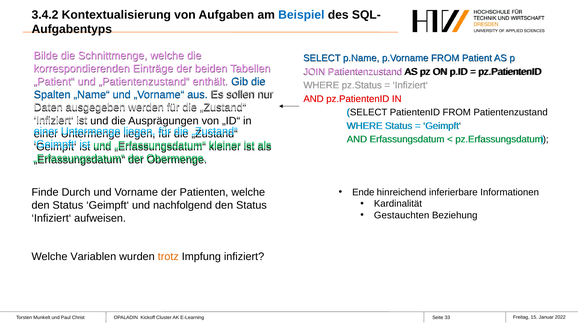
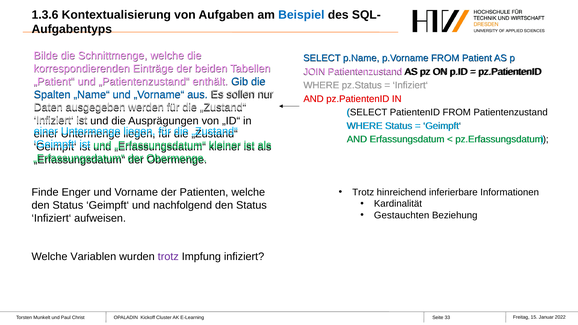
3.4.2: 3.4.2 -> 1.3.6
Ende at (363, 192): Ende -> Trotz
Durch: Durch -> Enger
trotz at (168, 257) colour: orange -> purple
